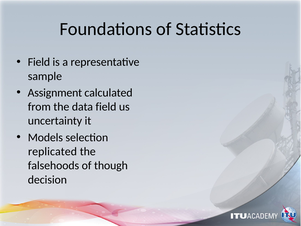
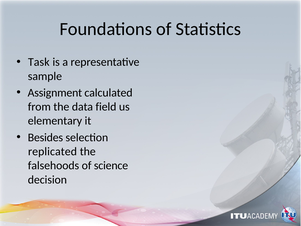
Field at (39, 62): Field -> Task
uncertainty: uncertainty -> elementary
Models: Models -> Besides
though: though -> science
